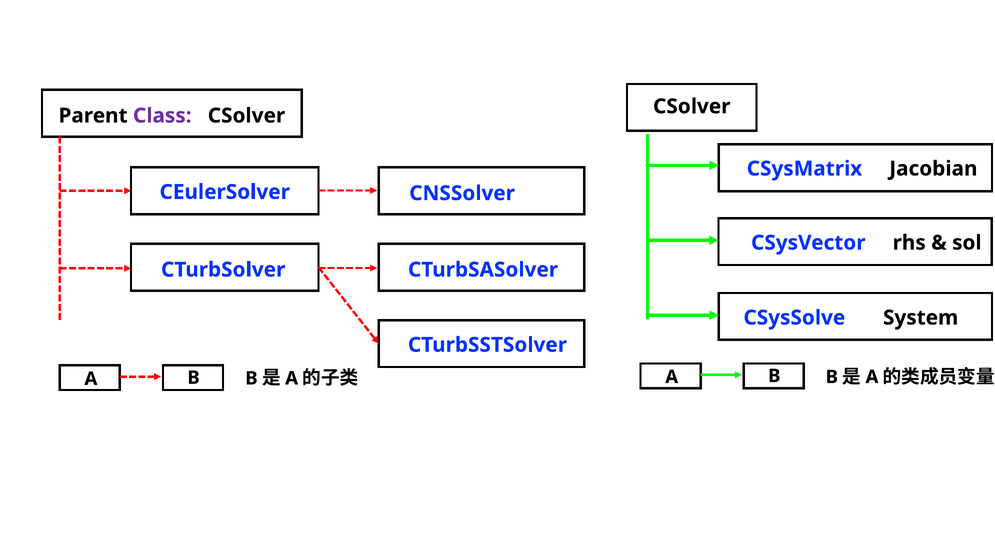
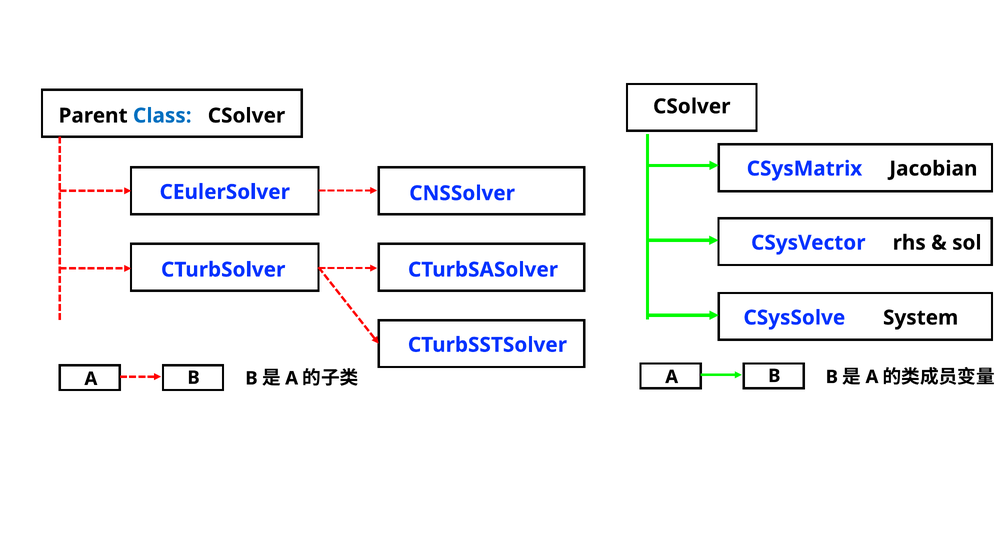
Class colour: purple -> blue
